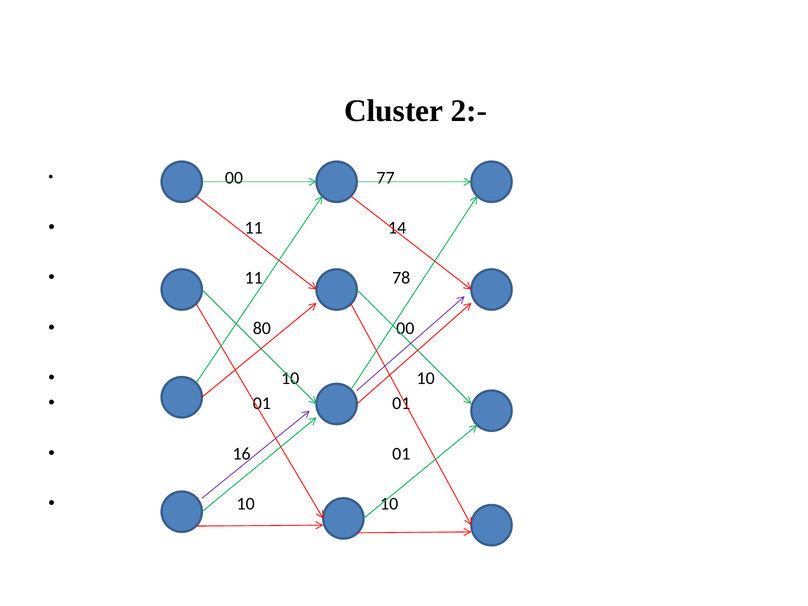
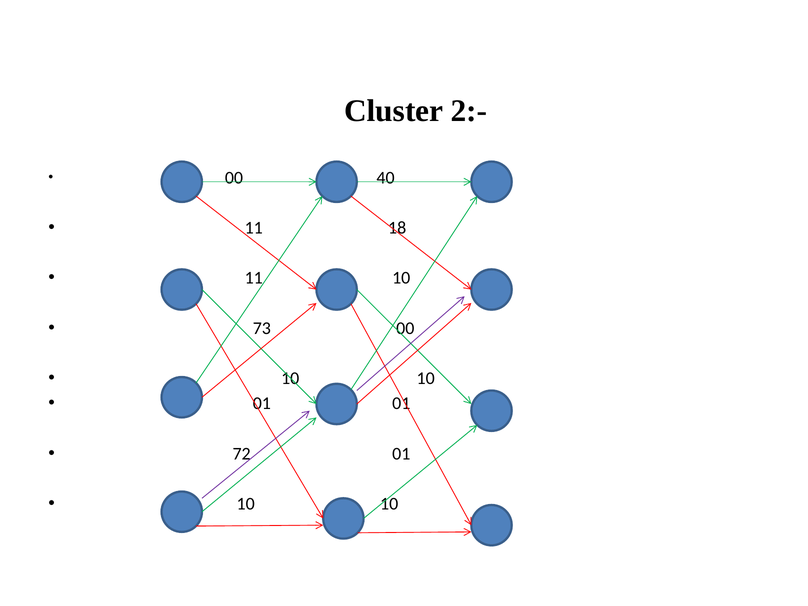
77: 77 -> 40
14: 14 -> 18
11 78: 78 -> 10
80: 80 -> 73
16: 16 -> 72
